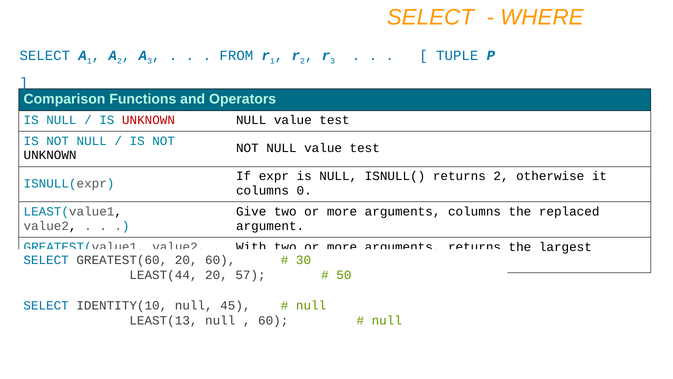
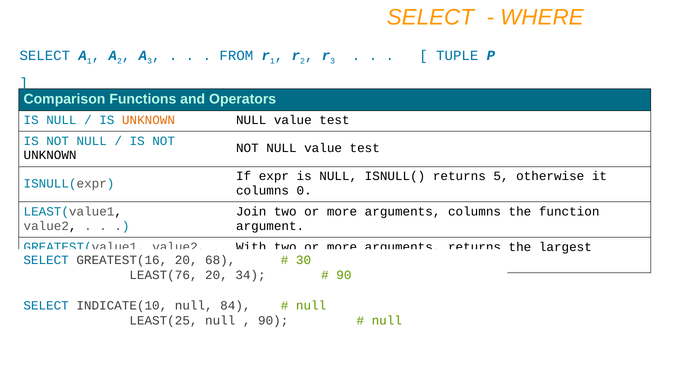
UNKNOWN at (148, 120) colour: red -> orange
returns 2: 2 -> 5
Give: Give -> Join
replaced: replaced -> function
GREATEST(60: GREATEST(60 -> GREATEST(16
20 60: 60 -> 68
LEAST(44: LEAST(44 -> LEAST(76
57: 57 -> 34
50 at (344, 275): 50 -> 90
IDENTITY(10: IDENTITY(10 -> INDICATE(10
45: 45 -> 84
LEAST(13: LEAST(13 -> LEAST(25
60 at (273, 320): 60 -> 90
